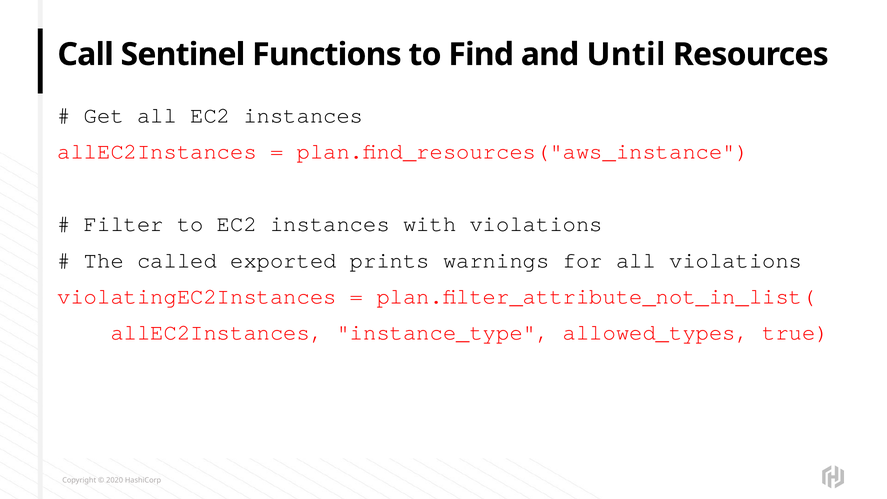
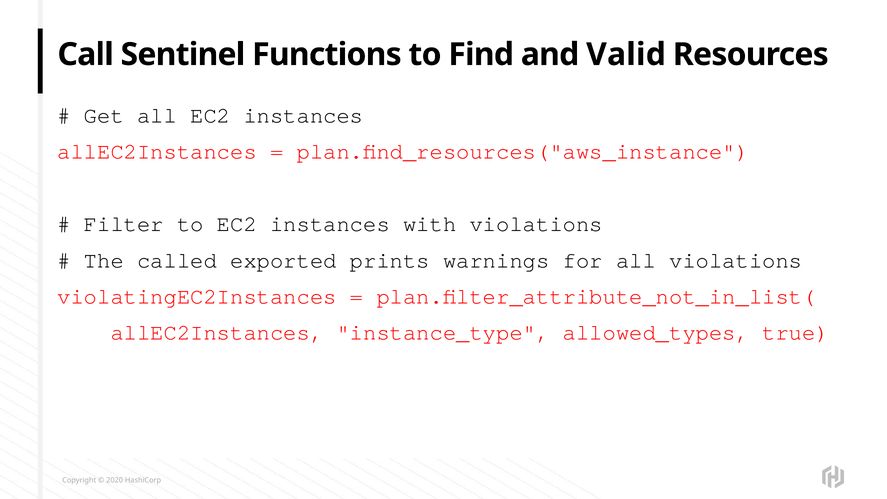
Until: Until -> Valid
